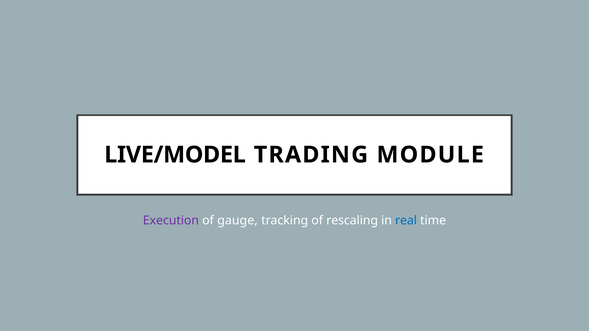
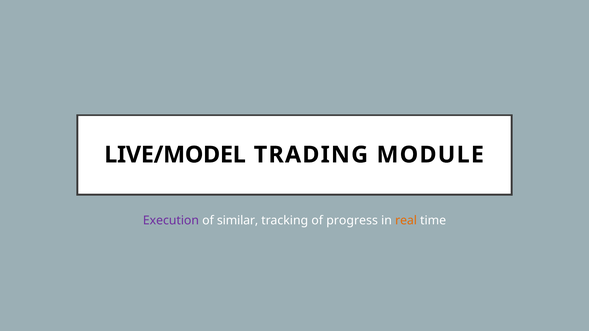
gauge: gauge -> similar
rescaling: rescaling -> progress
real colour: blue -> orange
